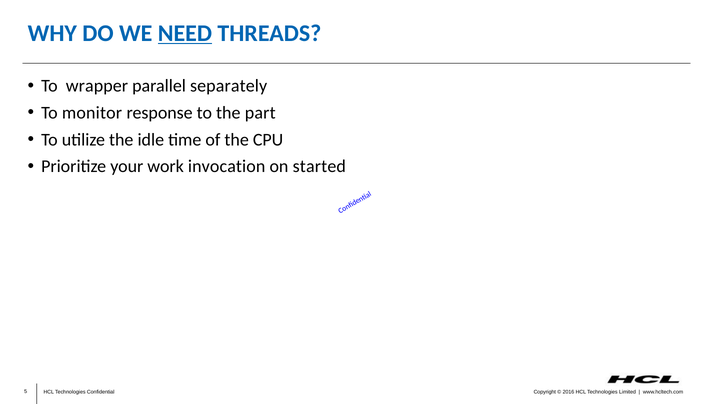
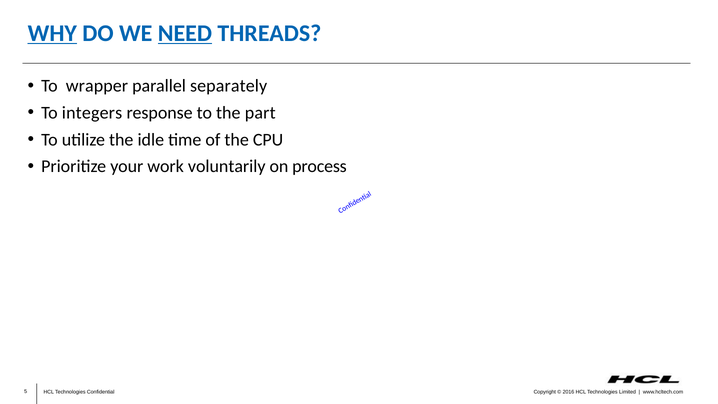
WHY underline: none -> present
monitor: monitor -> integers
invocation: invocation -> voluntarily
started: started -> process
